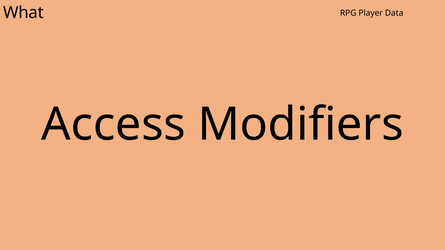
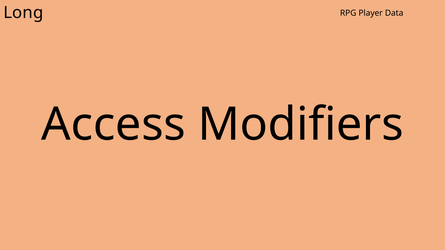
What: What -> Long
